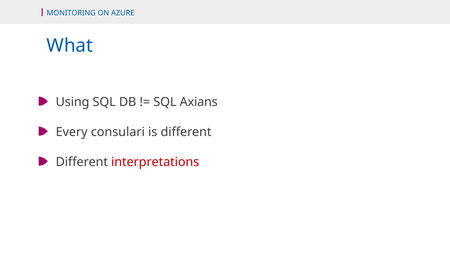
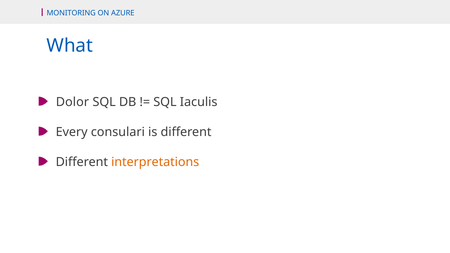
Using: Using -> Dolor
Axians: Axians -> Iaculis
interpretations colour: red -> orange
